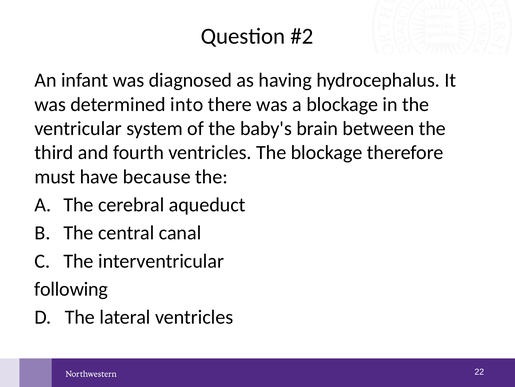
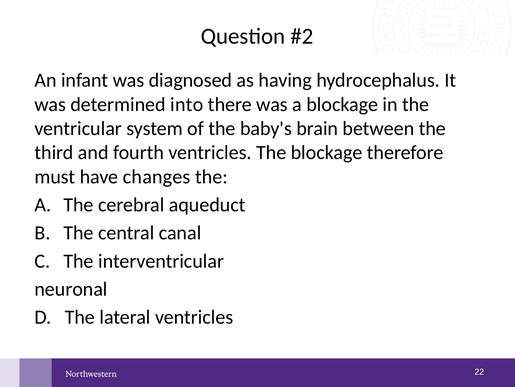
because: because -> changes
following: following -> neuronal
